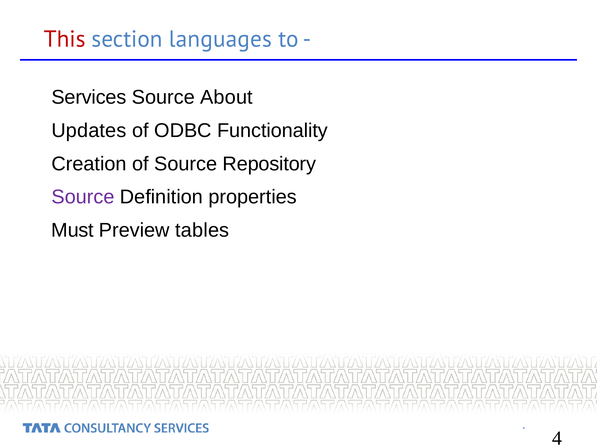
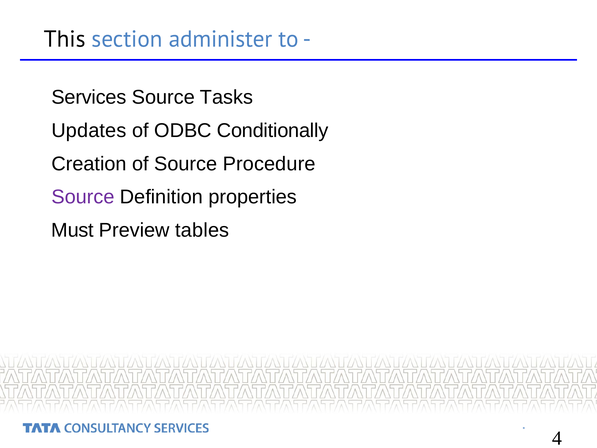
This colour: red -> black
languages: languages -> administer
About: About -> Tasks
Functionality: Functionality -> Conditionally
Repository: Repository -> Procedure
